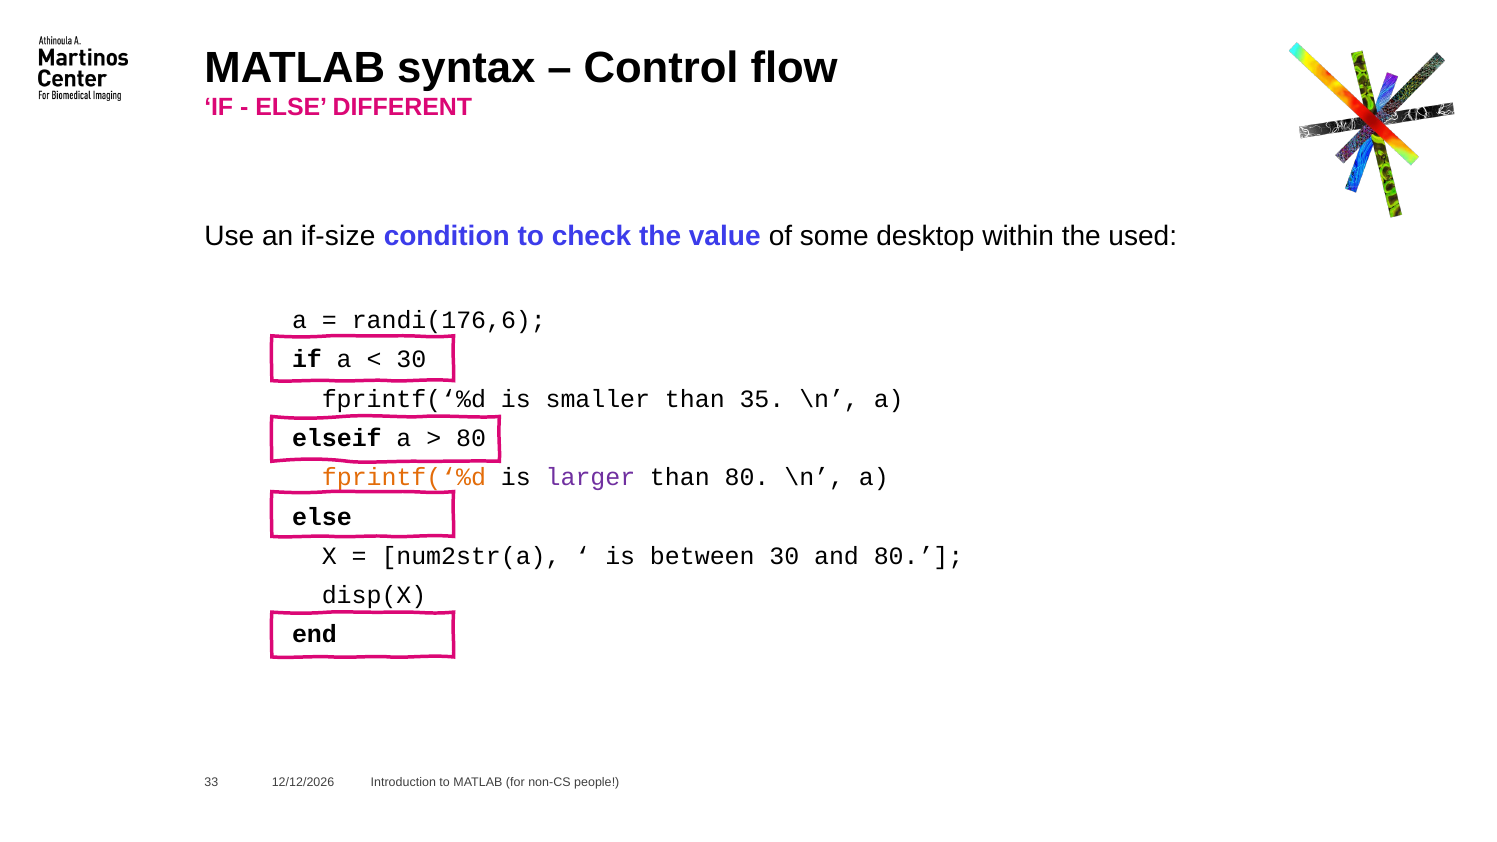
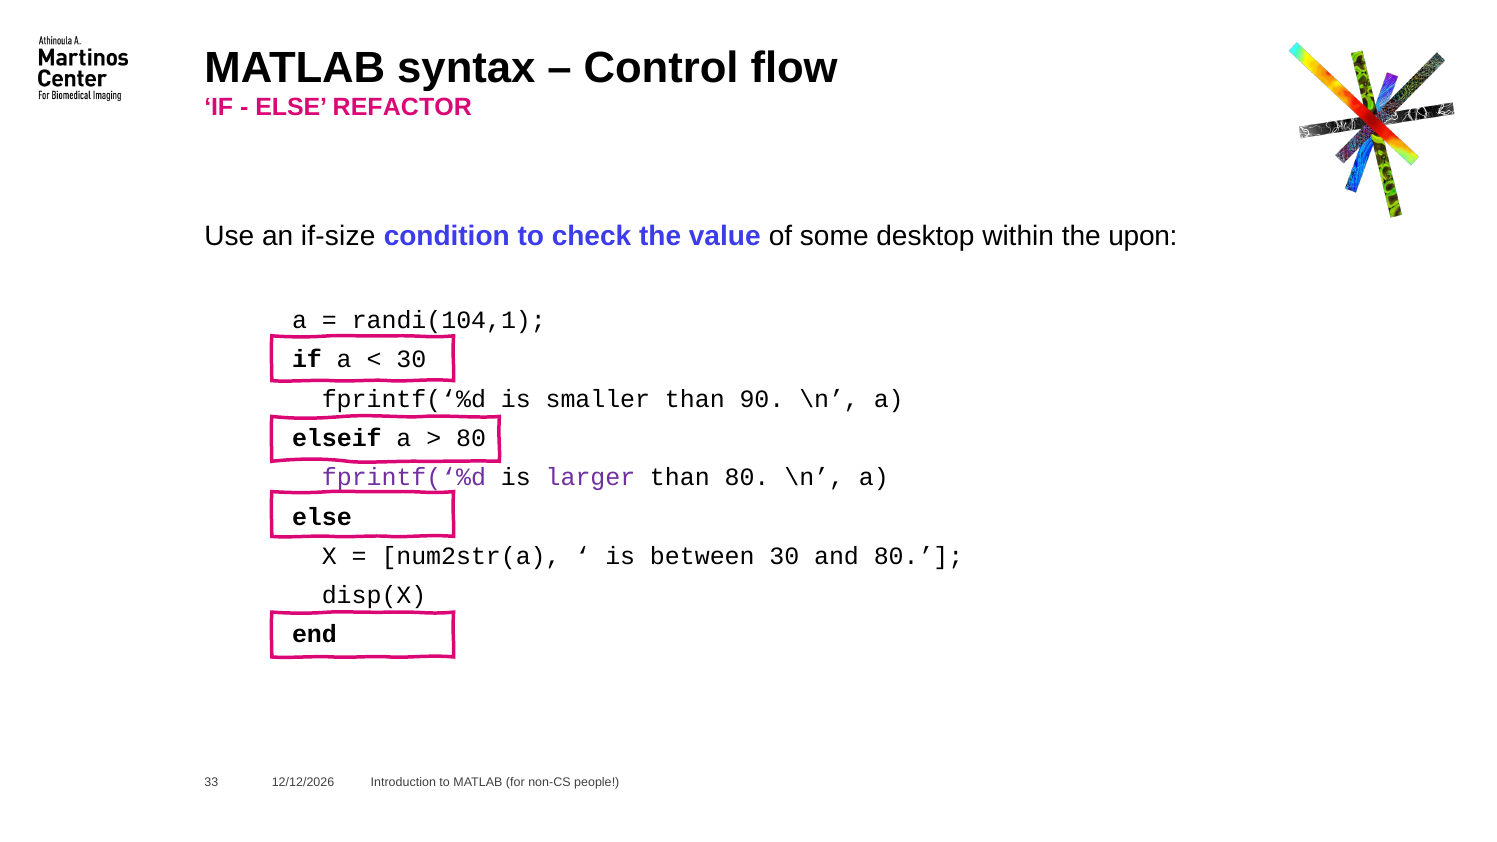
DIFFERENT: DIFFERENT -> REFACTOR
used: used -> upon
randi(176,6: randi(176,6 -> randi(104,1
35: 35 -> 90
fprintf(‘%d at (404, 478) colour: orange -> purple
